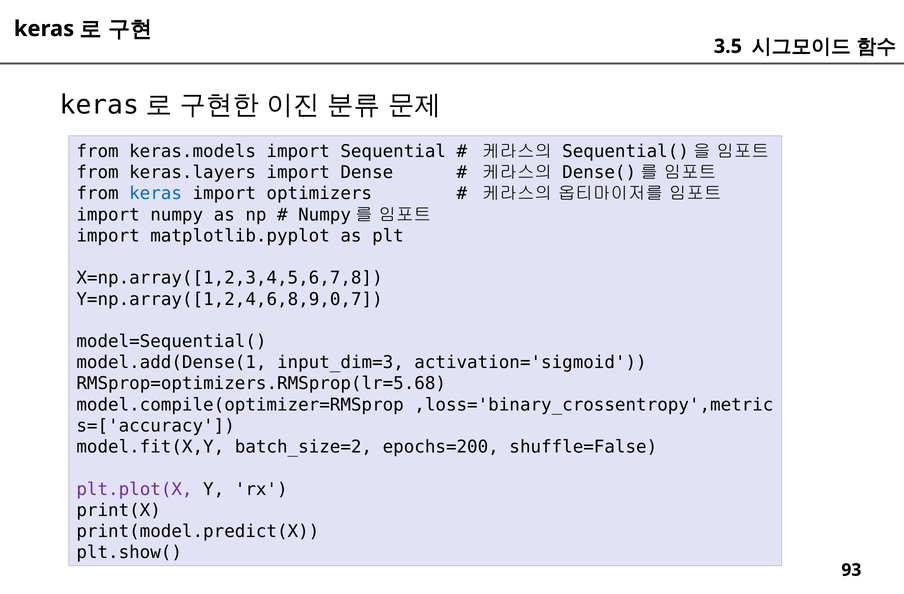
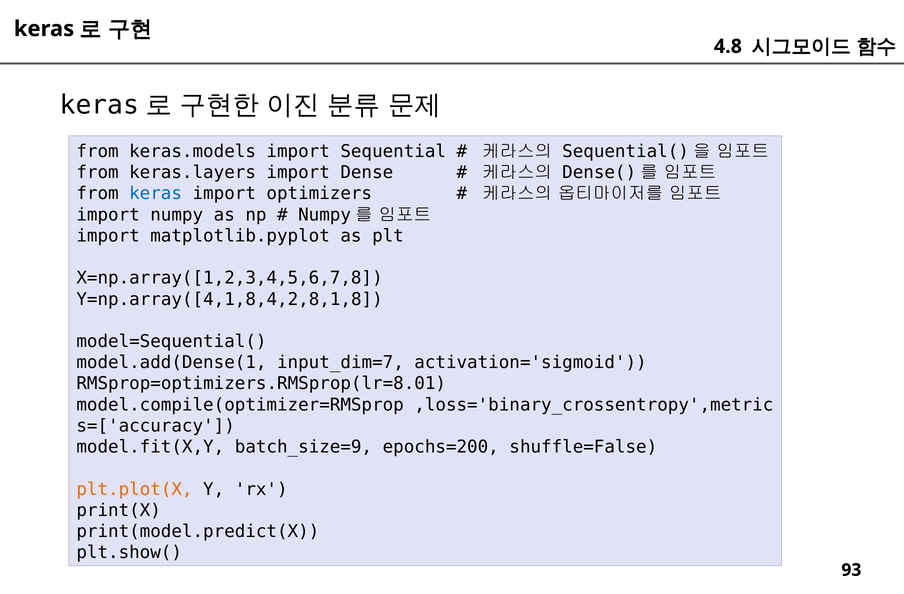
3.5: 3.5 -> 4.8
Y=np.array([1,2,4,6,8,9,0,7: Y=np.array([1,2,4,6,8,9,0,7 -> Y=np.array([4,1,8,4,2,8,1,8
input_dim=3: input_dim=3 -> input_dim=7
RMSprop=optimizers.RMSprop(lr=5.68: RMSprop=optimizers.RMSprop(lr=5.68 -> RMSprop=optimizers.RMSprop(lr=8.01
batch_size=2: batch_size=2 -> batch_size=9
plt.plot(X colour: purple -> orange
